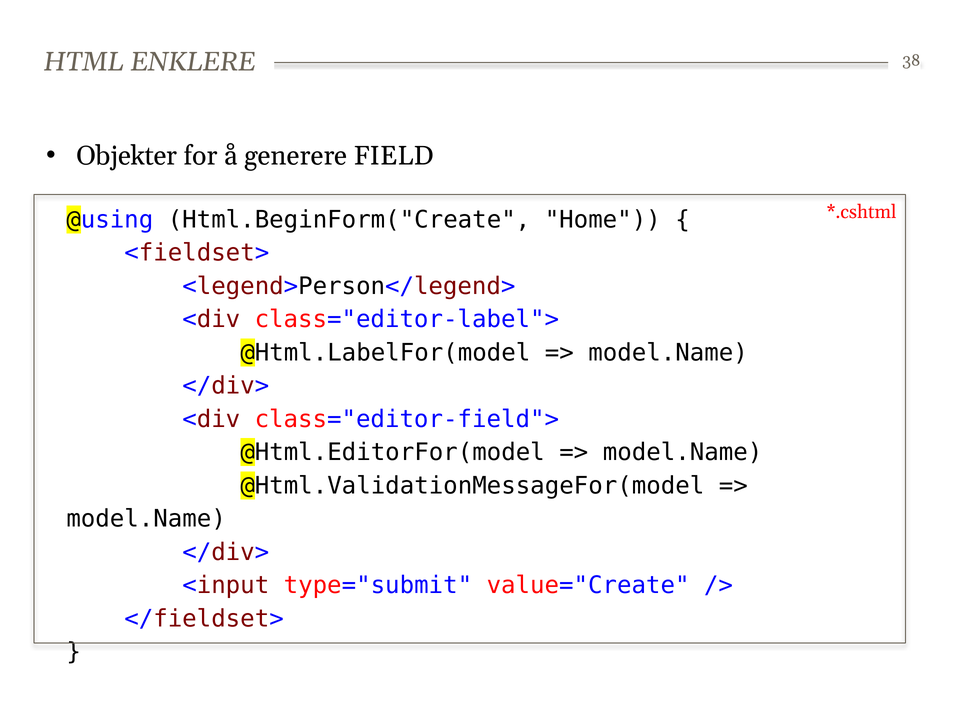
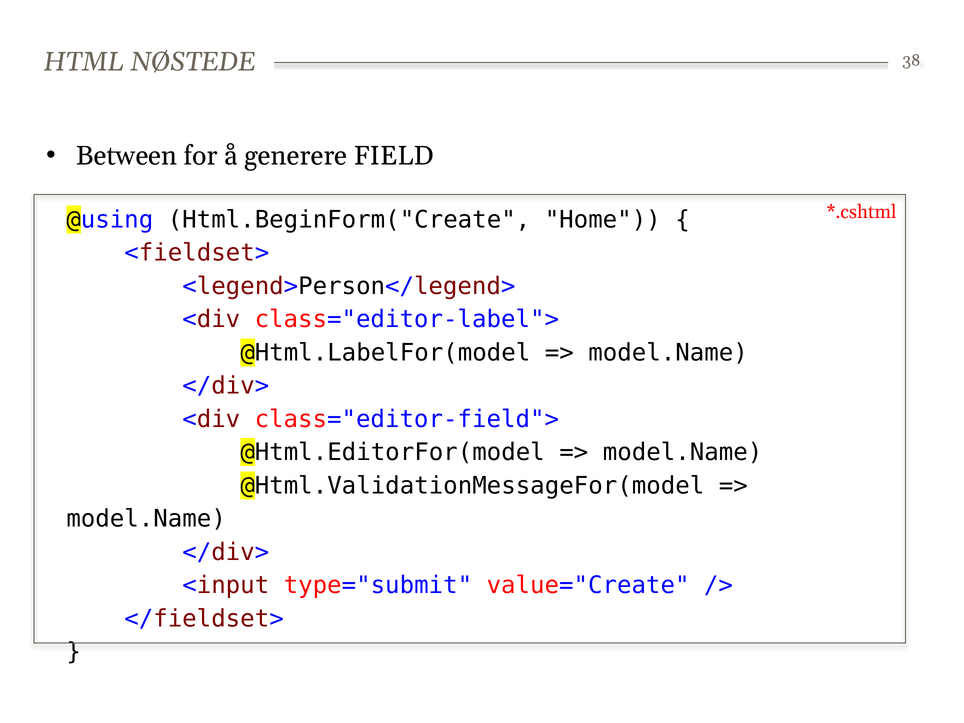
ENKLERE: ENKLERE -> NØSTEDE
Objekter: Objekter -> Between
